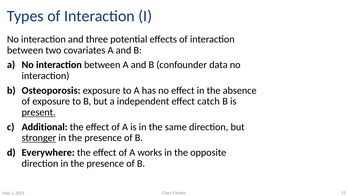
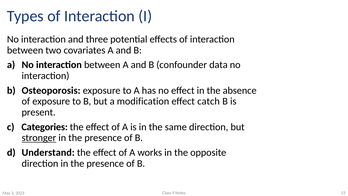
independent: independent -> modification
present underline: present -> none
Additional: Additional -> Categories
Everywhere: Everywhere -> Understand
